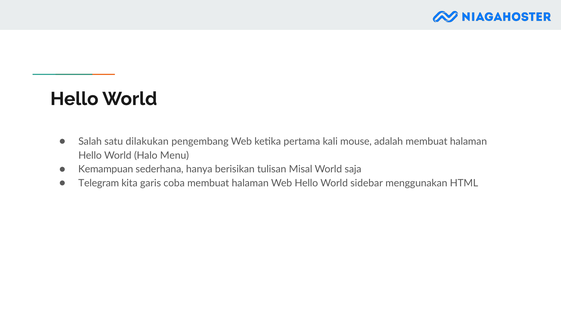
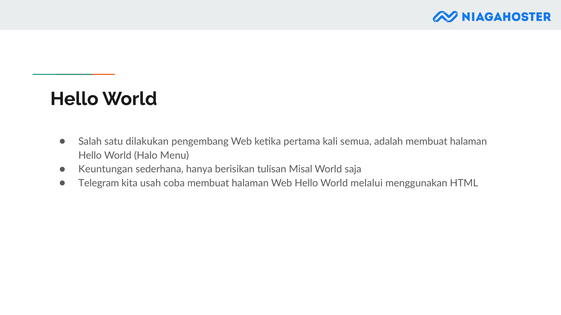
mouse: mouse -> semua
Kemampuan: Kemampuan -> Keuntungan
garis: garis -> usah
sidebar: sidebar -> melalui
